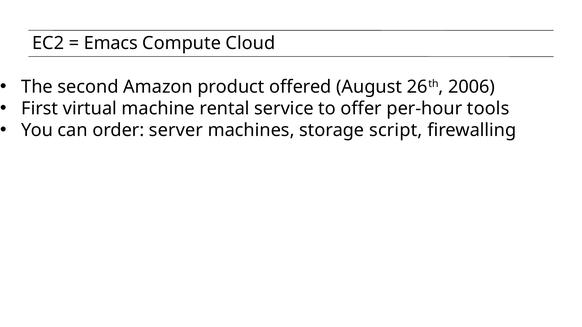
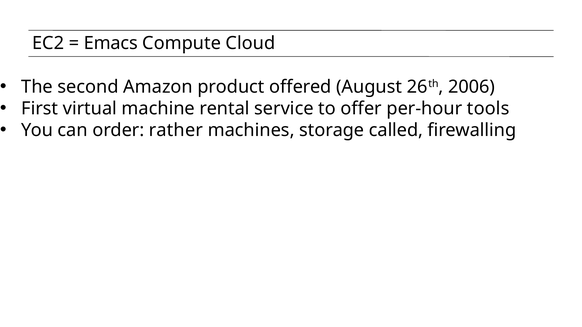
server: server -> rather
script: script -> called
